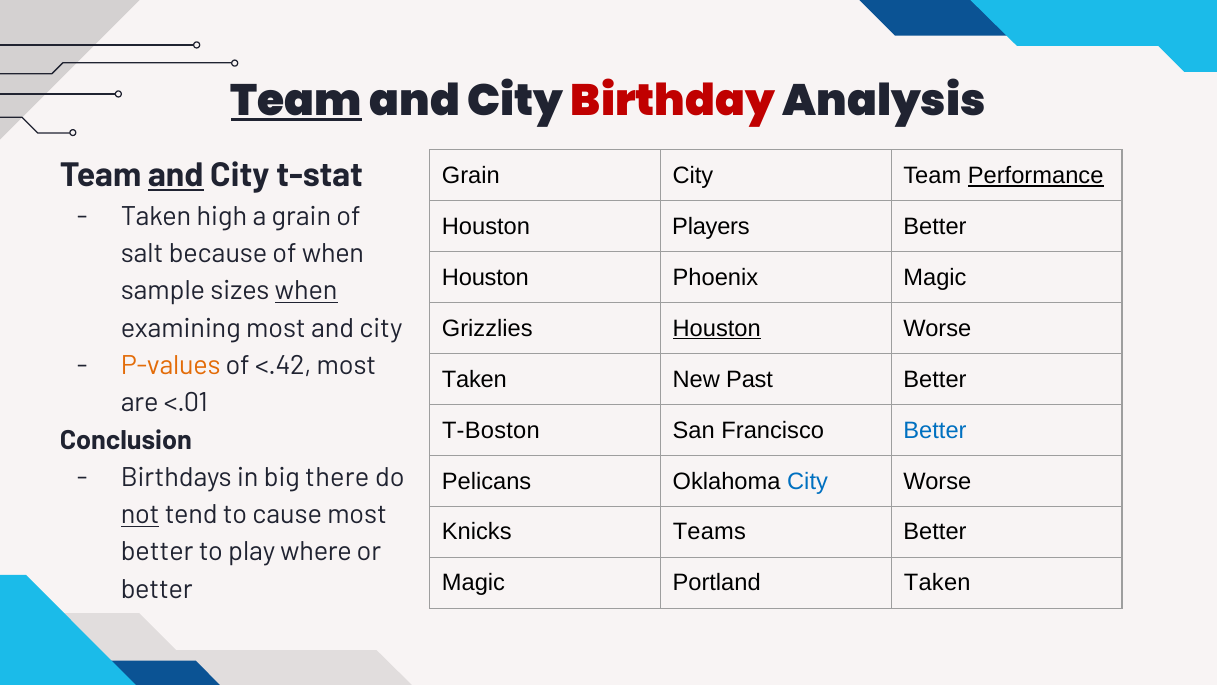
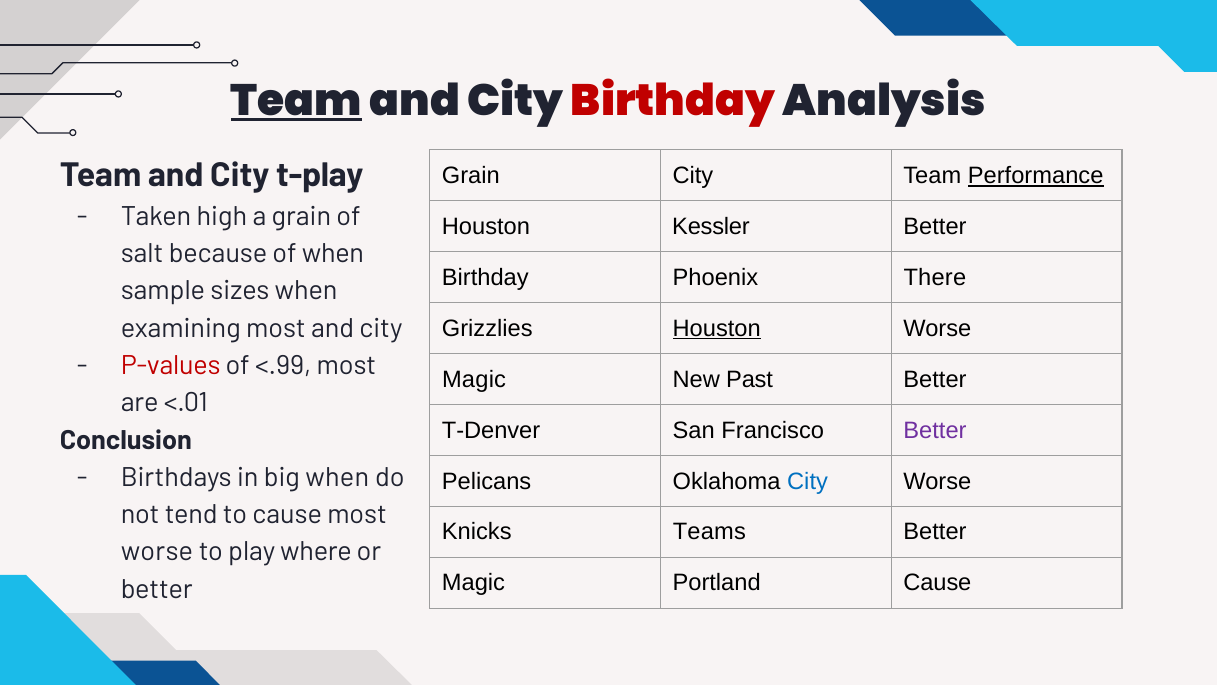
and at (176, 175) underline: present -> none
t-stat: t-stat -> t-play
Players: Players -> Kessler
Houston at (485, 277): Houston -> Birthday
Phoenix Magic: Magic -> There
when at (306, 291) underline: present -> none
P-values colour: orange -> red
<.42: <.42 -> <.99
Taken at (474, 379): Taken -> Magic
T-Boston: T-Boston -> T-Denver
Better at (935, 430) colour: blue -> purple
big there: there -> when
not underline: present -> none
better at (157, 552): better -> worse
Portland Taken: Taken -> Cause
